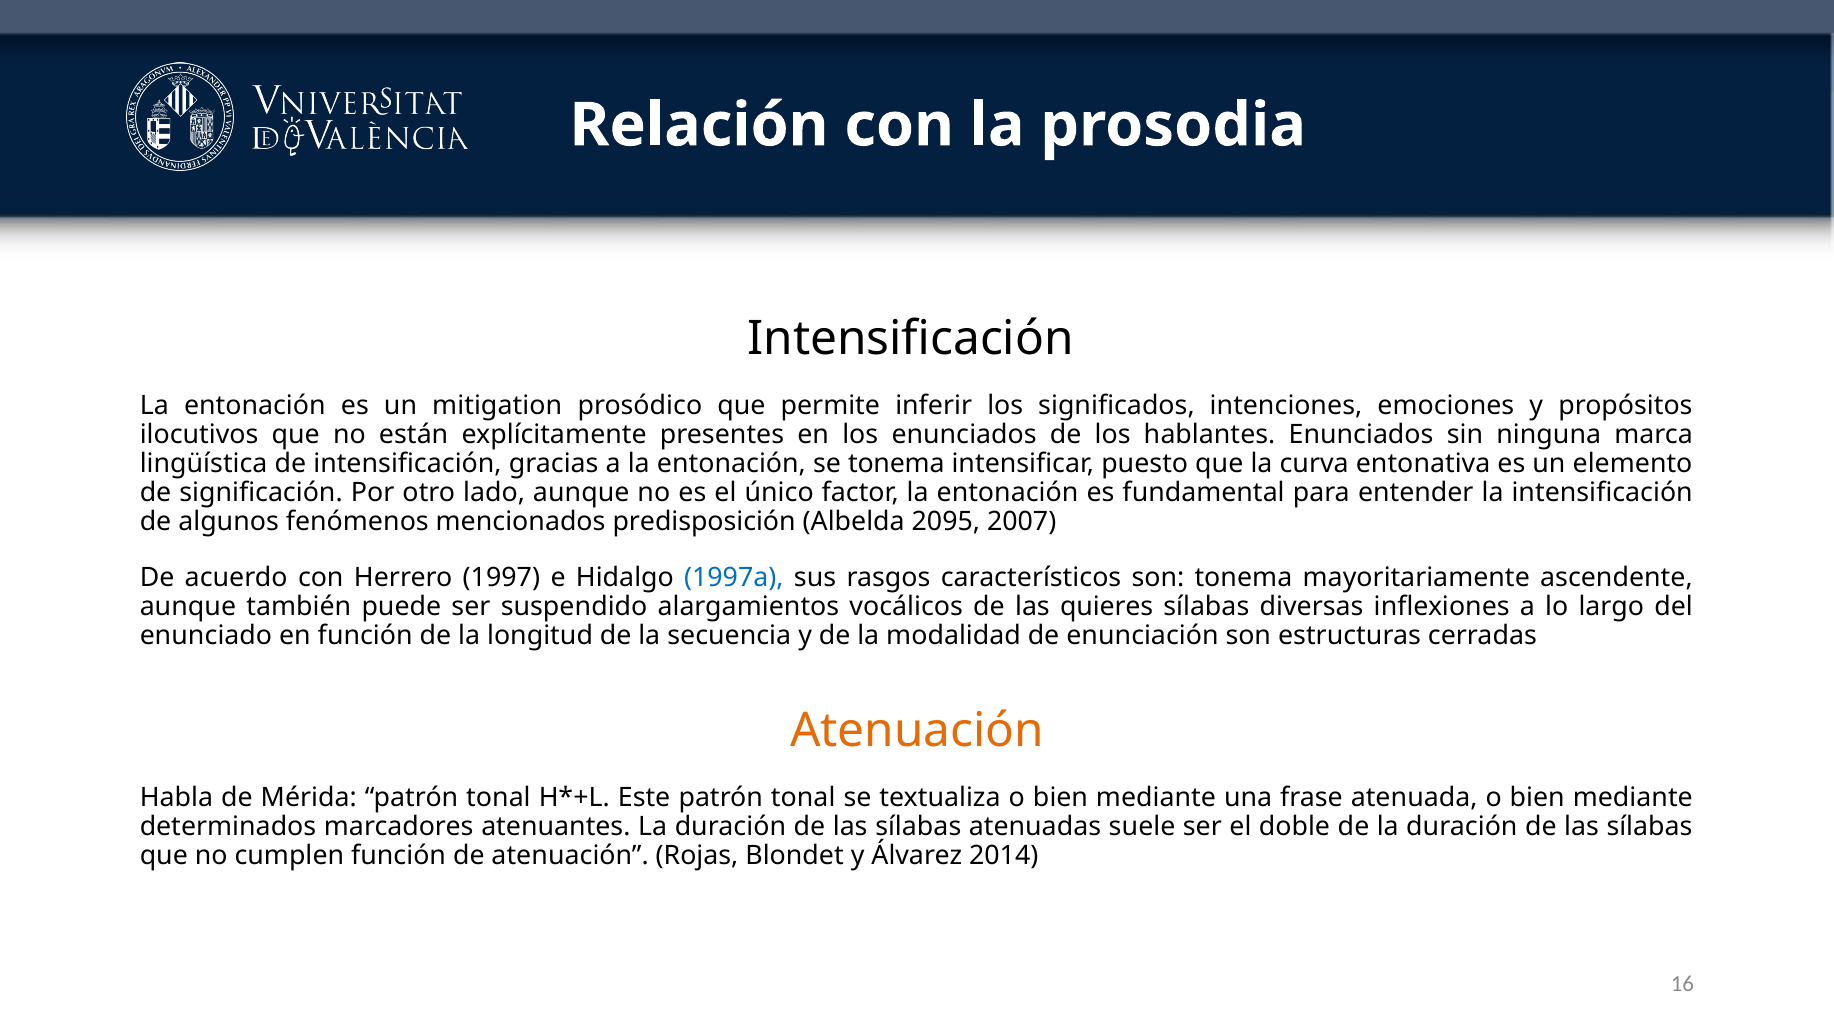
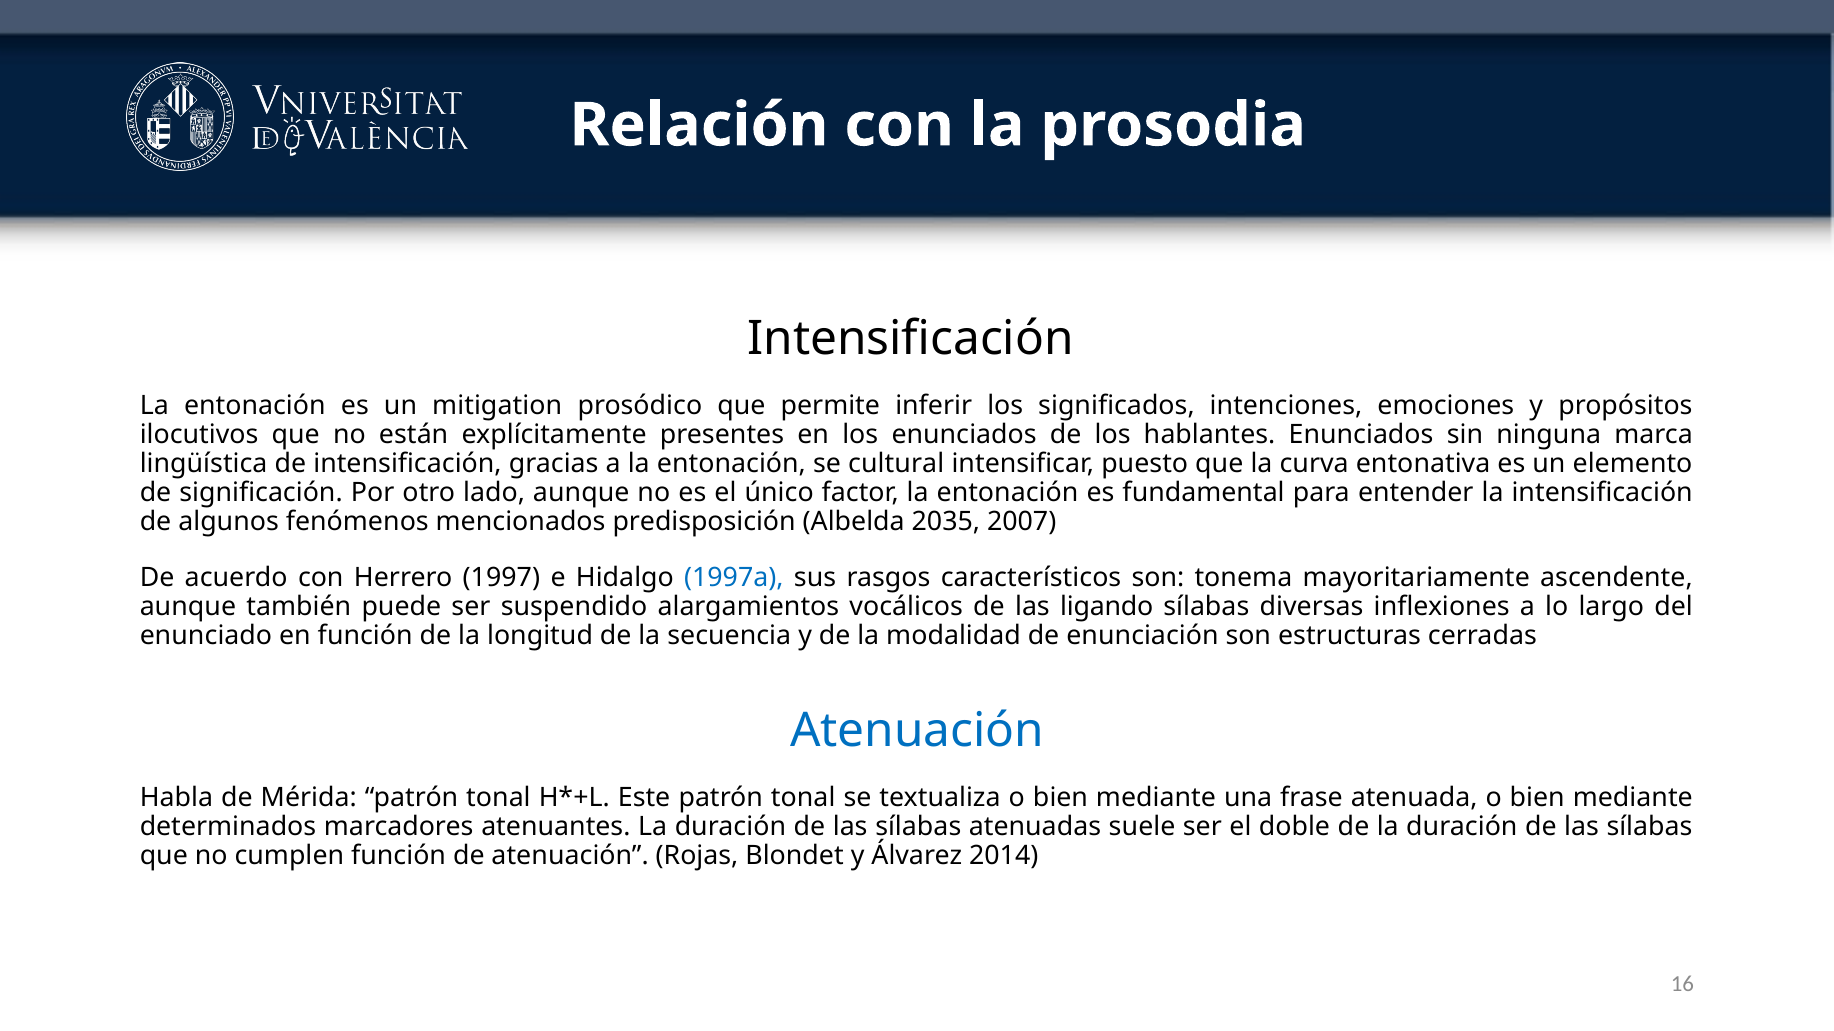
se tonema: tonema -> cultural
2095: 2095 -> 2035
quieres: quieres -> ligando
Atenuación at (917, 731) colour: orange -> blue
